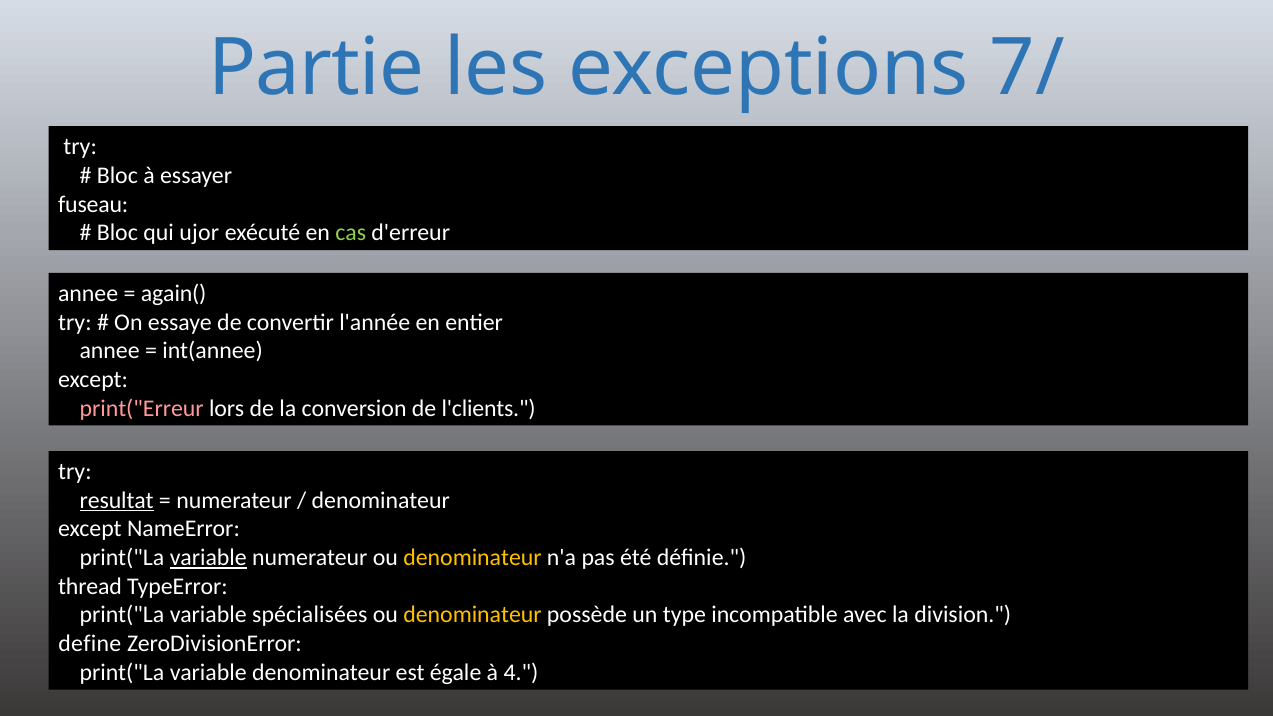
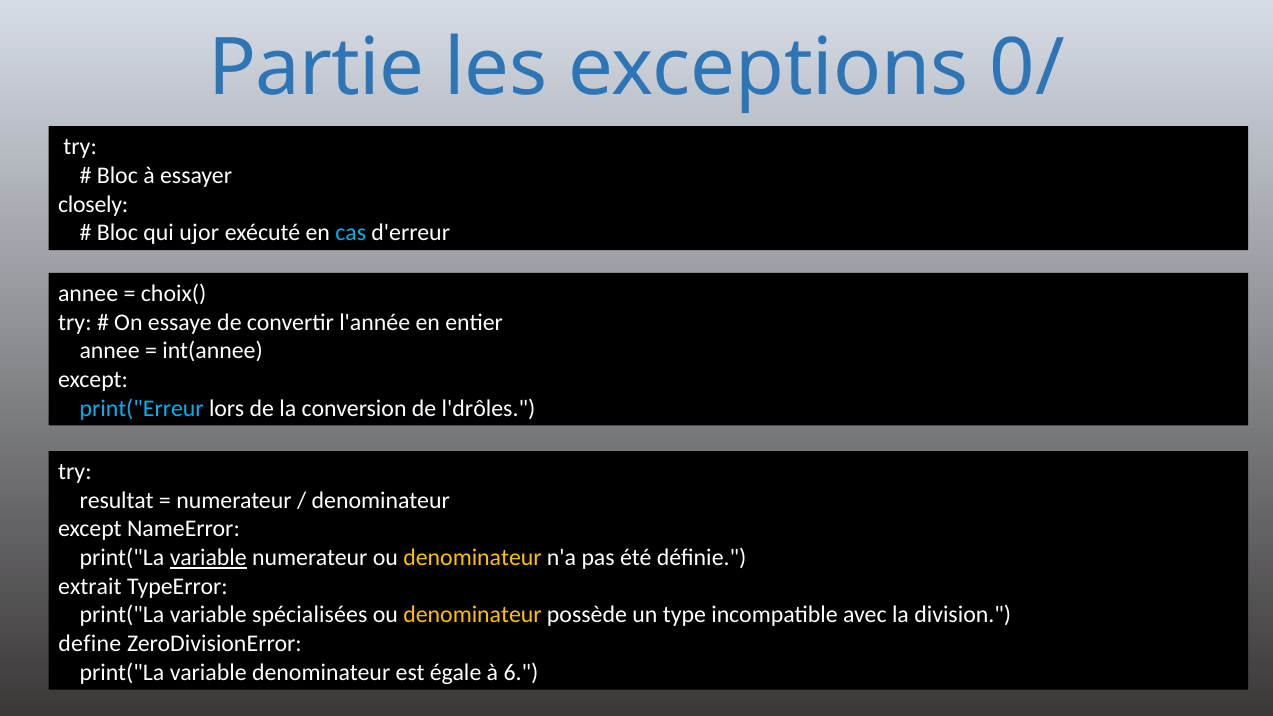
7/: 7/ -> 0/
fuseau: fuseau -> closely
cas colour: light green -> light blue
again(: again( -> choix(
print("Erreur colour: pink -> light blue
l'clients: l'clients -> l'drôles
resultat underline: present -> none
thread: thread -> extrait
4: 4 -> 6
